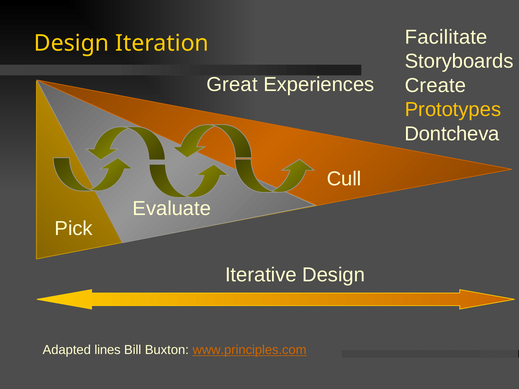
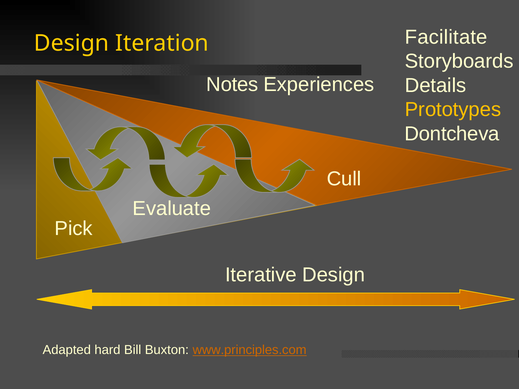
Great: Great -> Notes
Create: Create -> Details
lines: lines -> hard
